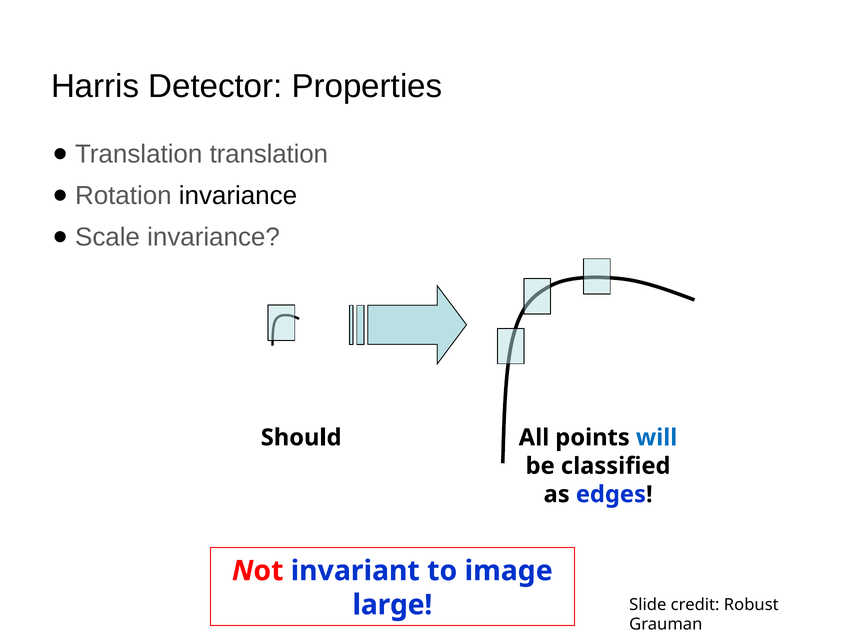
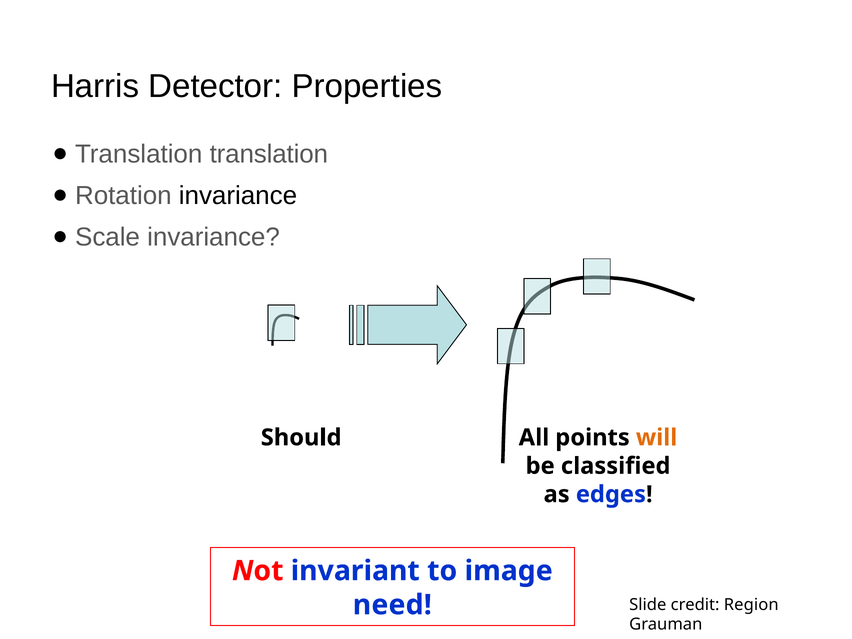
will colour: blue -> orange
Robust: Robust -> Region
large: large -> need
